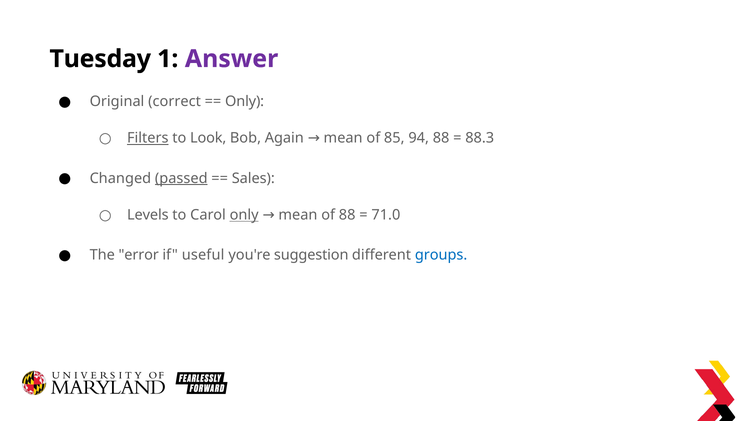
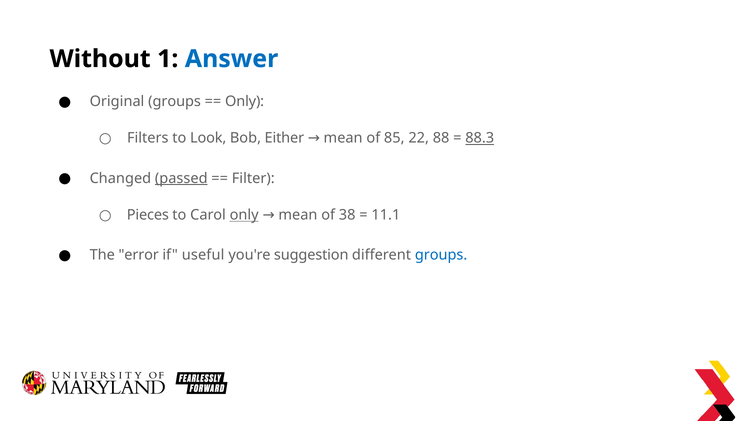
Tuesday: Tuesday -> Without
Answer colour: purple -> blue
Original correct: correct -> groups
Filters underline: present -> none
Again: Again -> Either
94: 94 -> 22
88.3 underline: none -> present
Sales: Sales -> Filter
Levels: Levels -> Pieces
of 88: 88 -> 38
71.0: 71.0 -> 11.1
